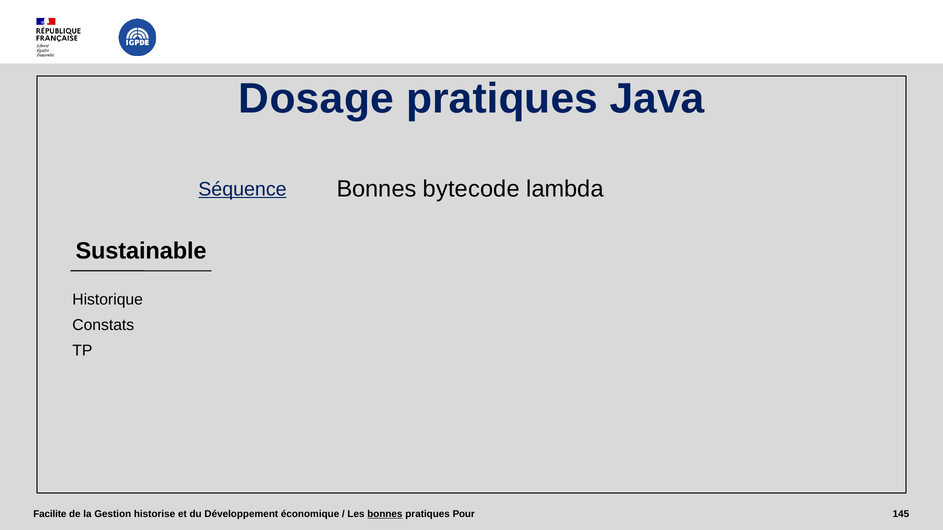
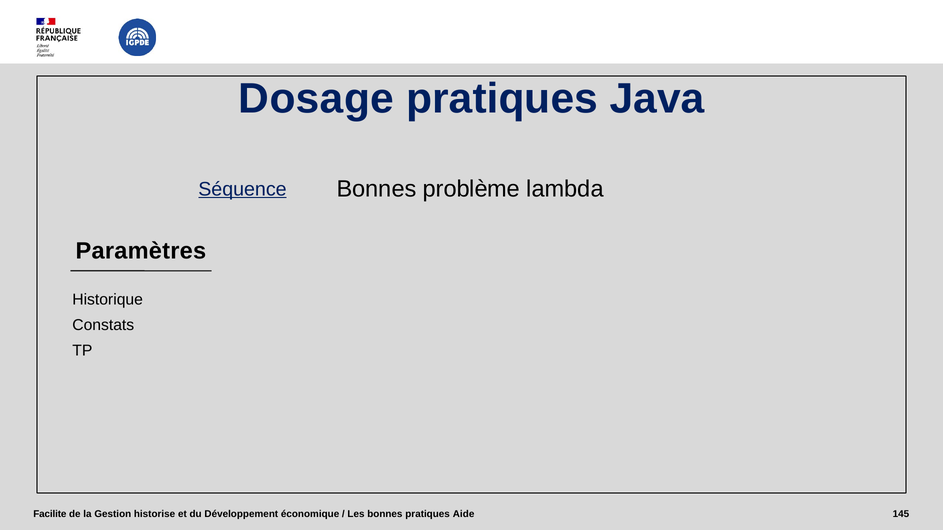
bytecode: bytecode -> problème
Sustainable: Sustainable -> Paramètres
bonnes at (385, 514) underline: present -> none
Pour: Pour -> Aide
